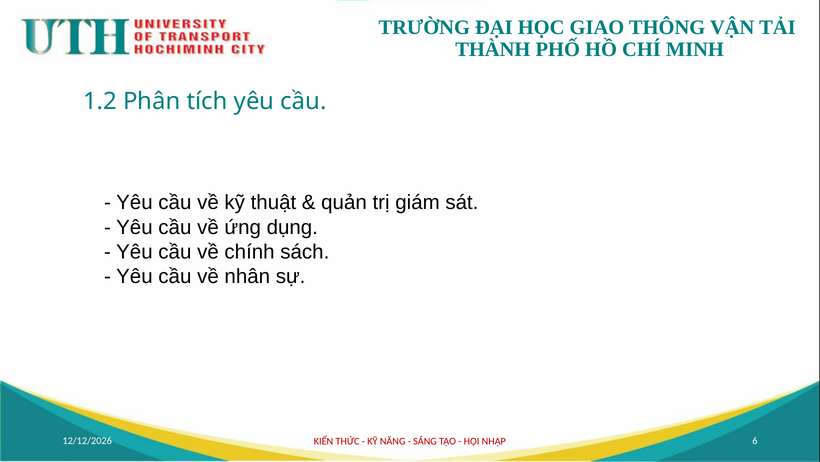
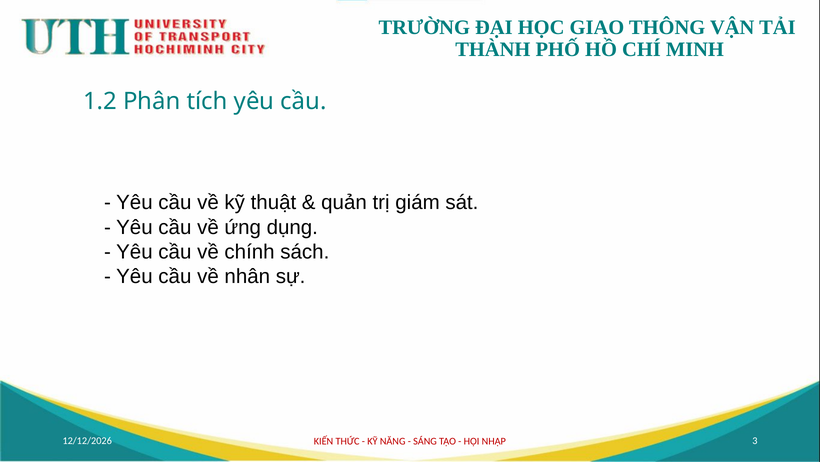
6: 6 -> 3
